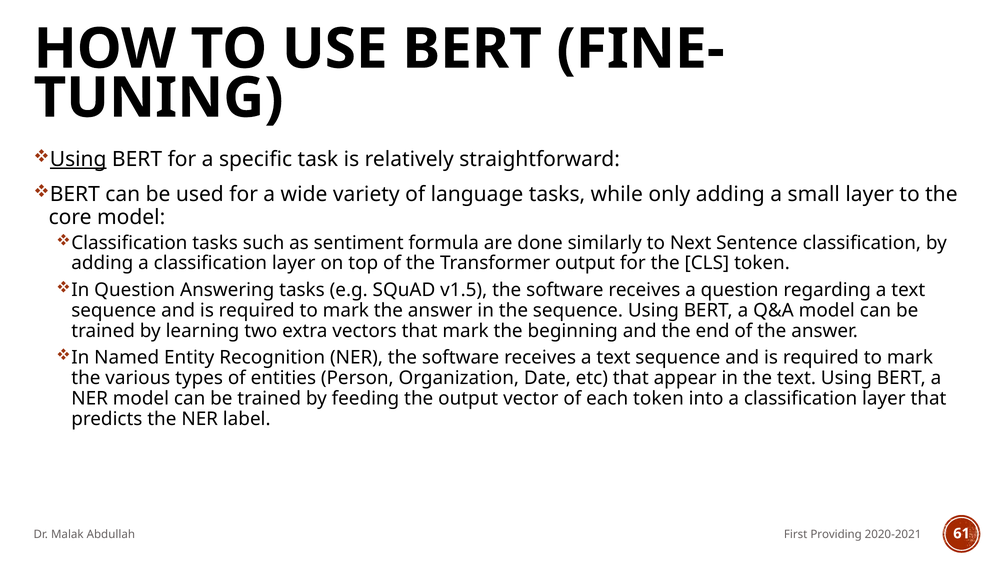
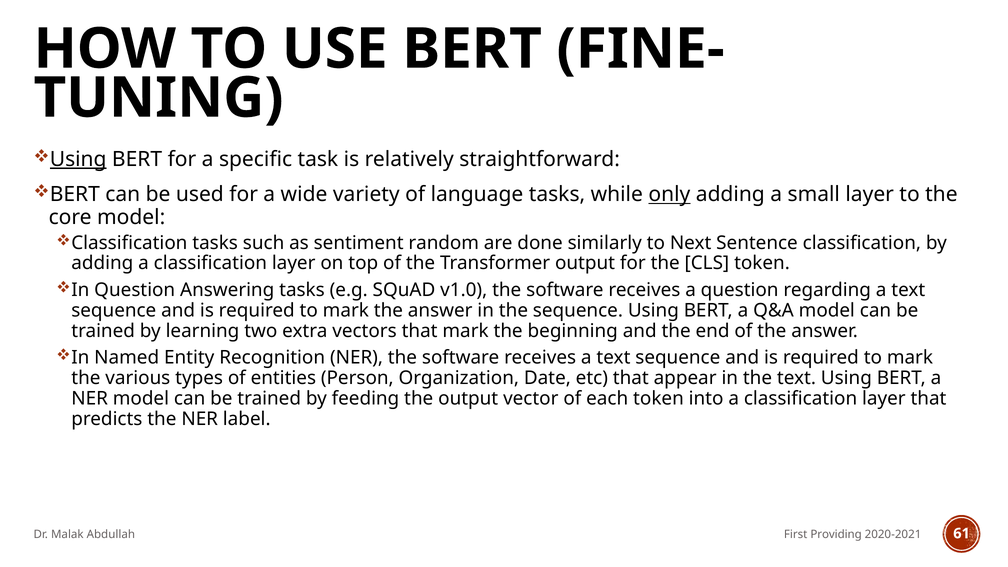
only underline: none -> present
formula: formula -> random
v1.5: v1.5 -> v1.0
